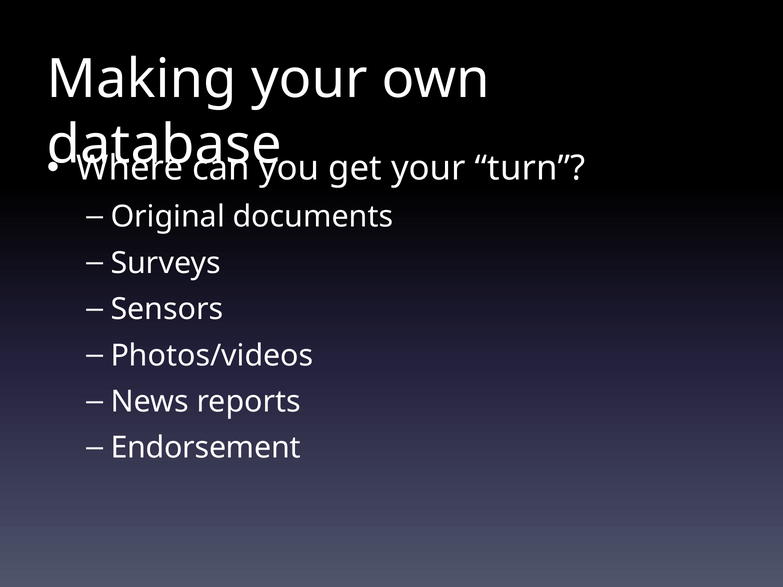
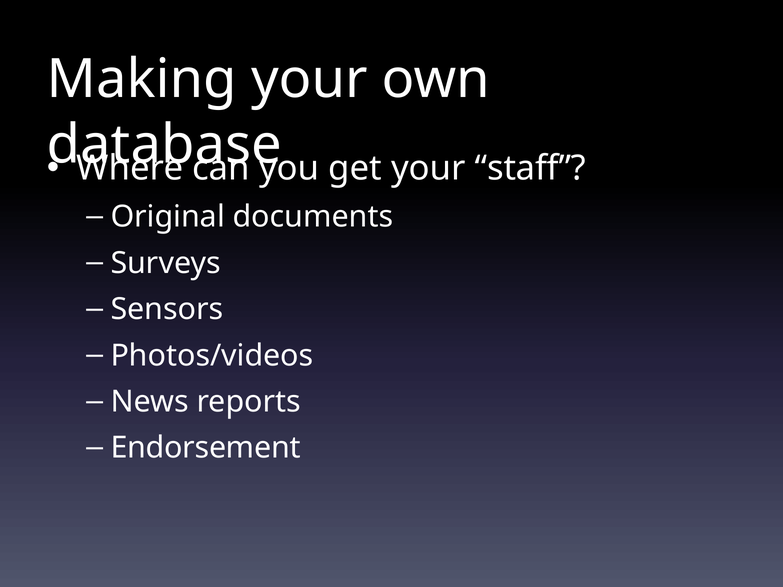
turn: turn -> staff
